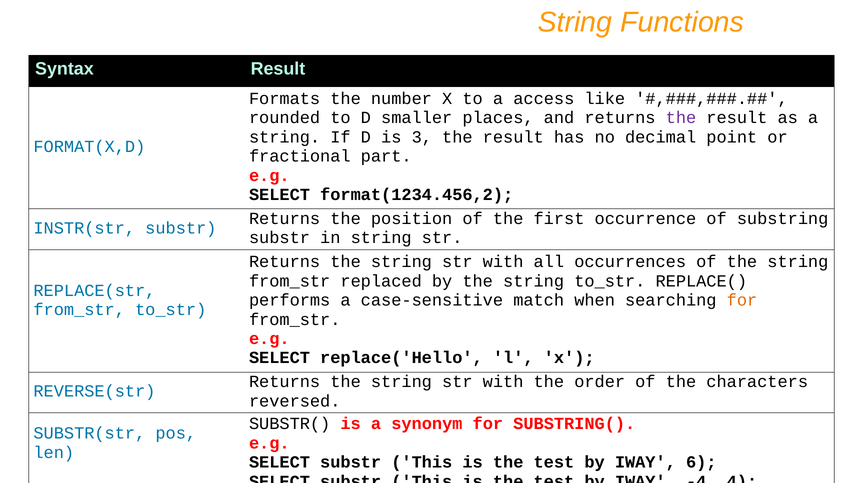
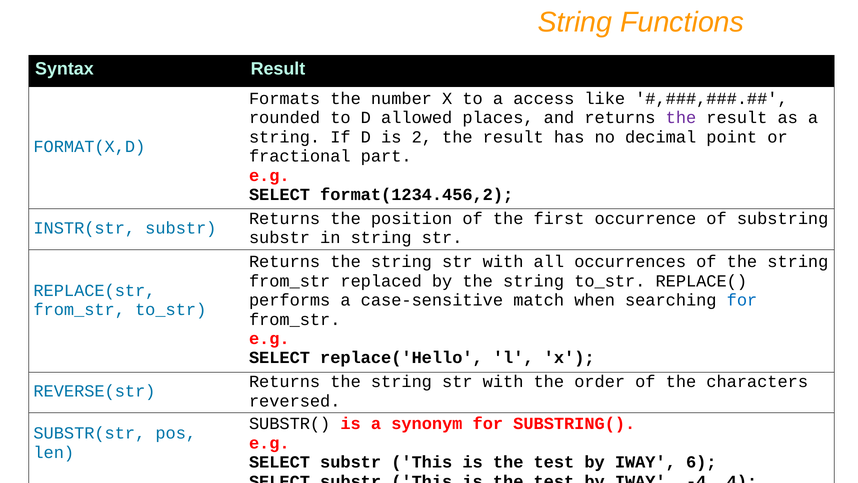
smaller: smaller -> allowed
3: 3 -> 2
for at (742, 300) colour: orange -> blue
